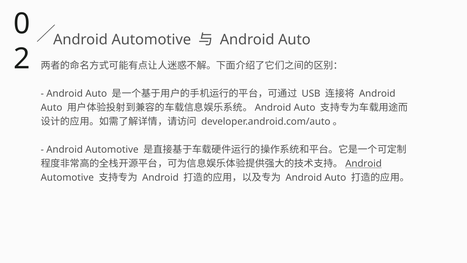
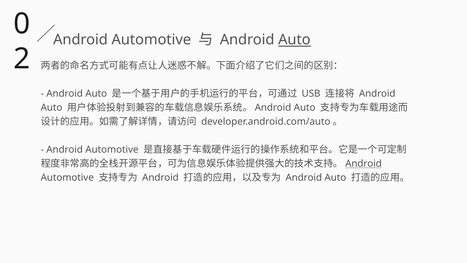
Auto at (294, 40) underline: none -> present
